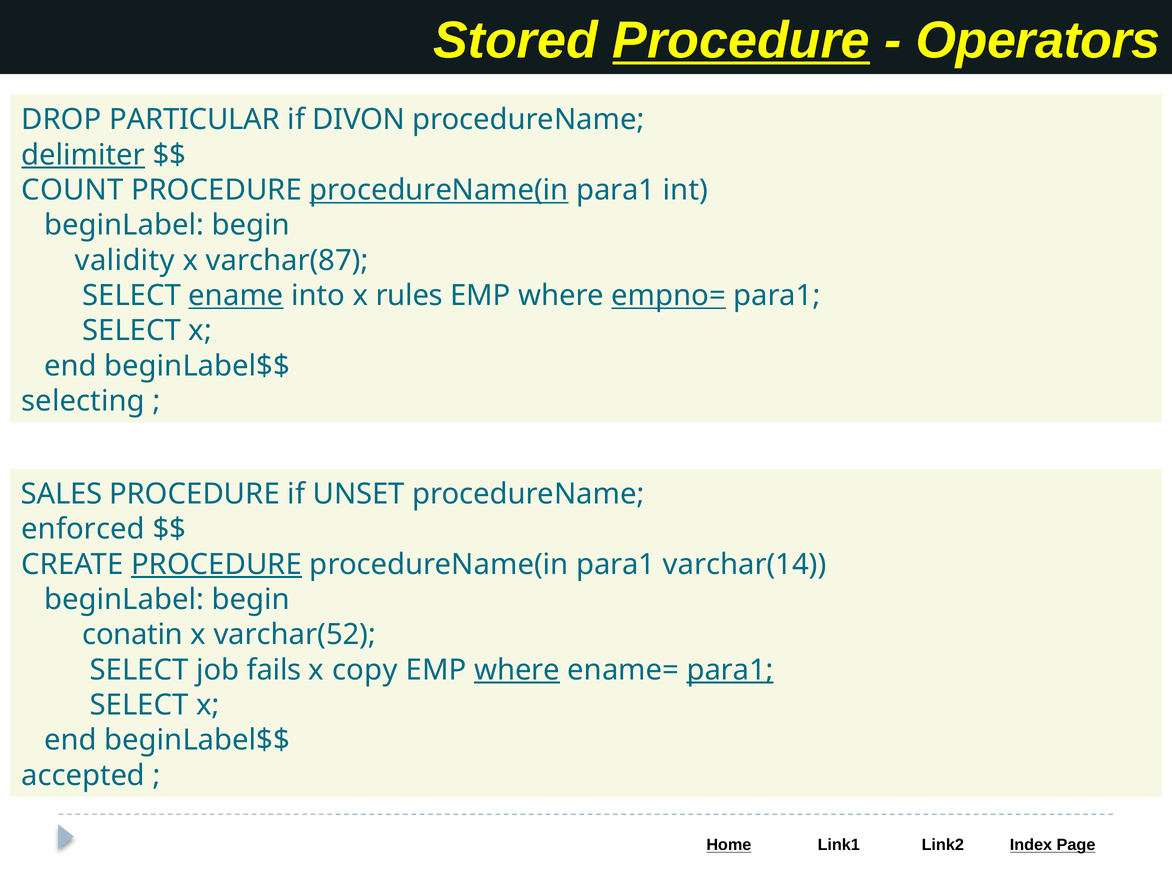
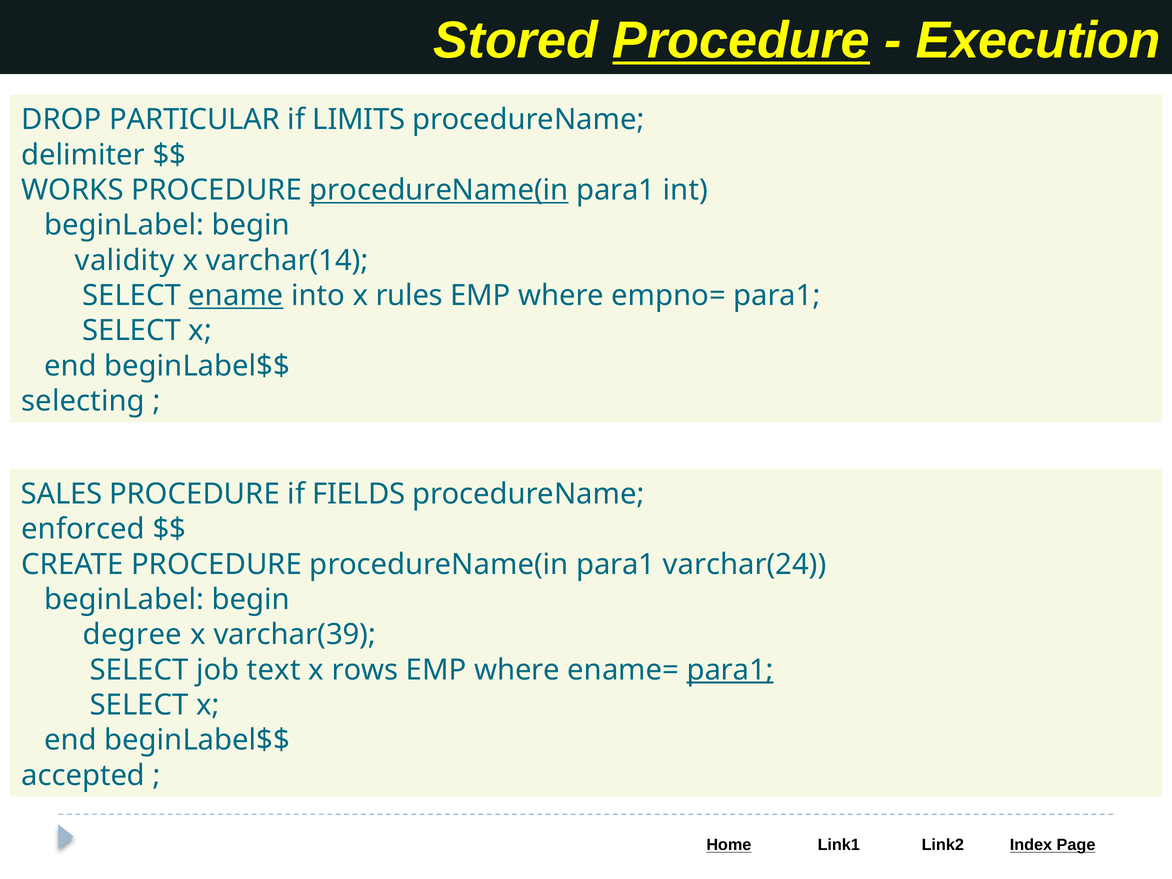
Operators: Operators -> Execution
DIVON: DIVON -> LIMITS
delimiter underline: present -> none
COUNT: COUNT -> WORKS
varchar(87: varchar(87 -> varchar(14
empno= underline: present -> none
UNSET: UNSET -> FIELDS
PROCEDURE at (217, 564) underline: present -> none
varchar(14: varchar(14 -> varchar(24
conatin: conatin -> degree
varchar(52: varchar(52 -> varchar(39
fails: fails -> text
copy: copy -> rows
where at (517, 670) underline: present -> none
